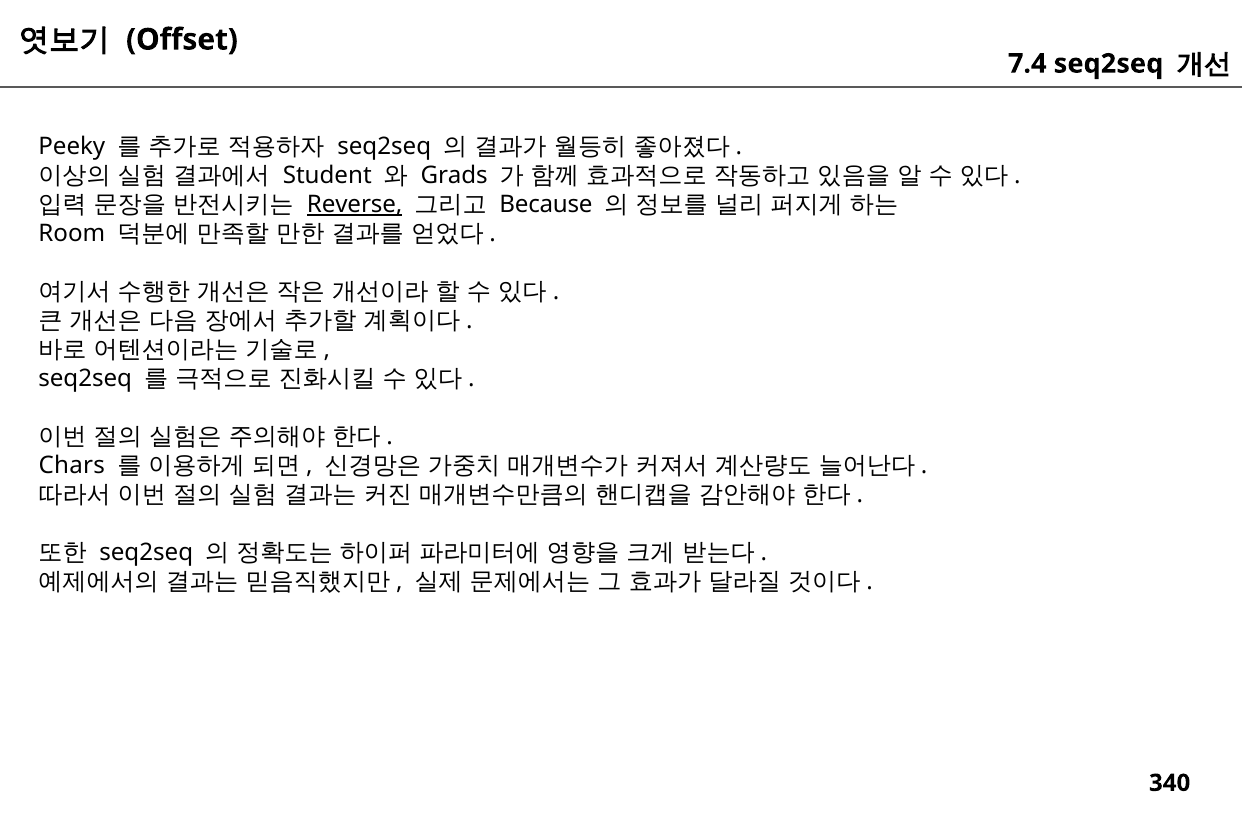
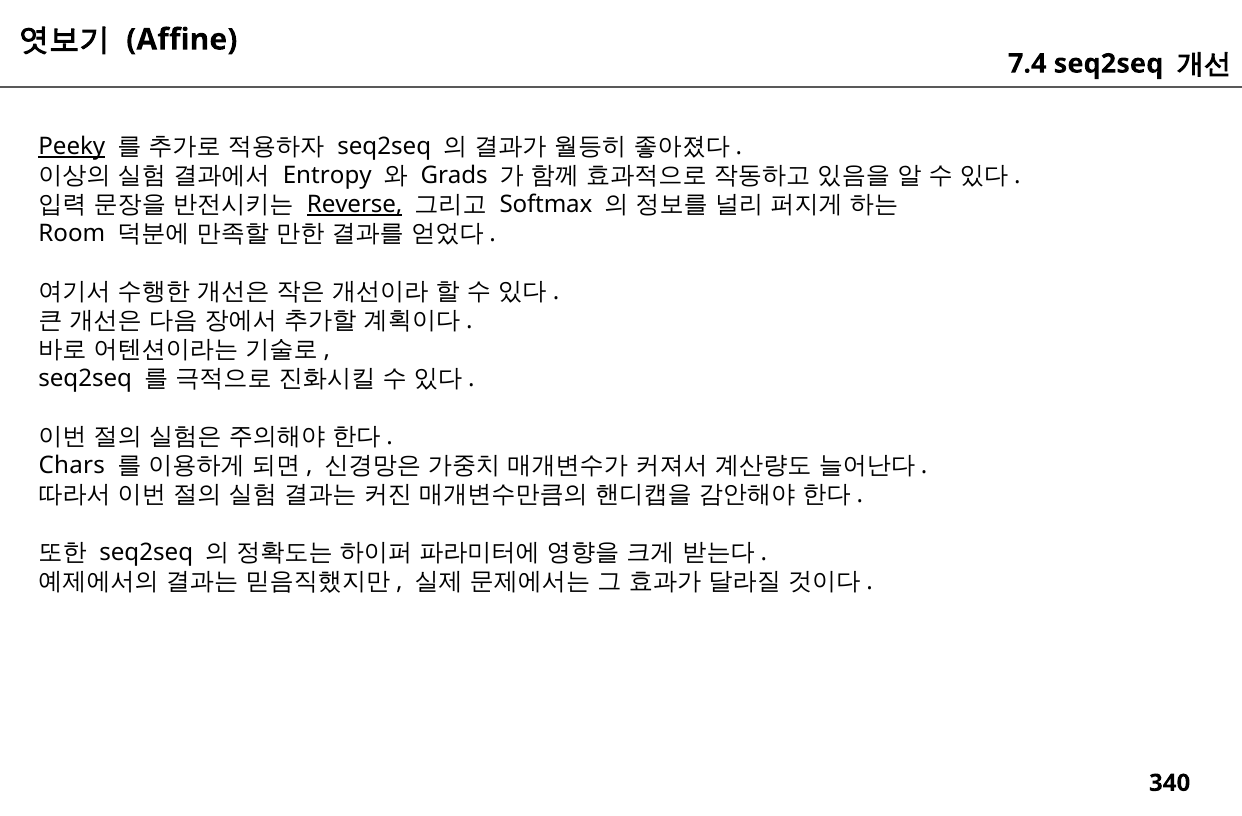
Offset: Offset -> Affine
Peeky underline: none -> present
Student: Student -> Entropy
Because: Because -> Softmax
